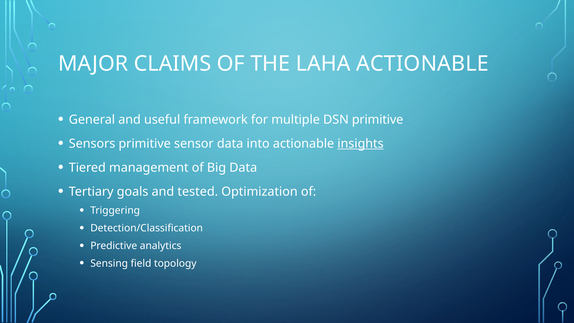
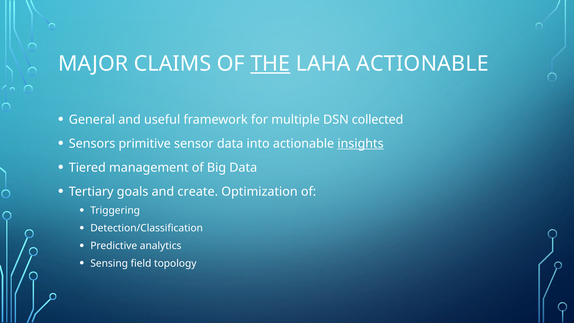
THE underline: none -> present
DSN primitive: primitive -> collected
tested: tested -> create
